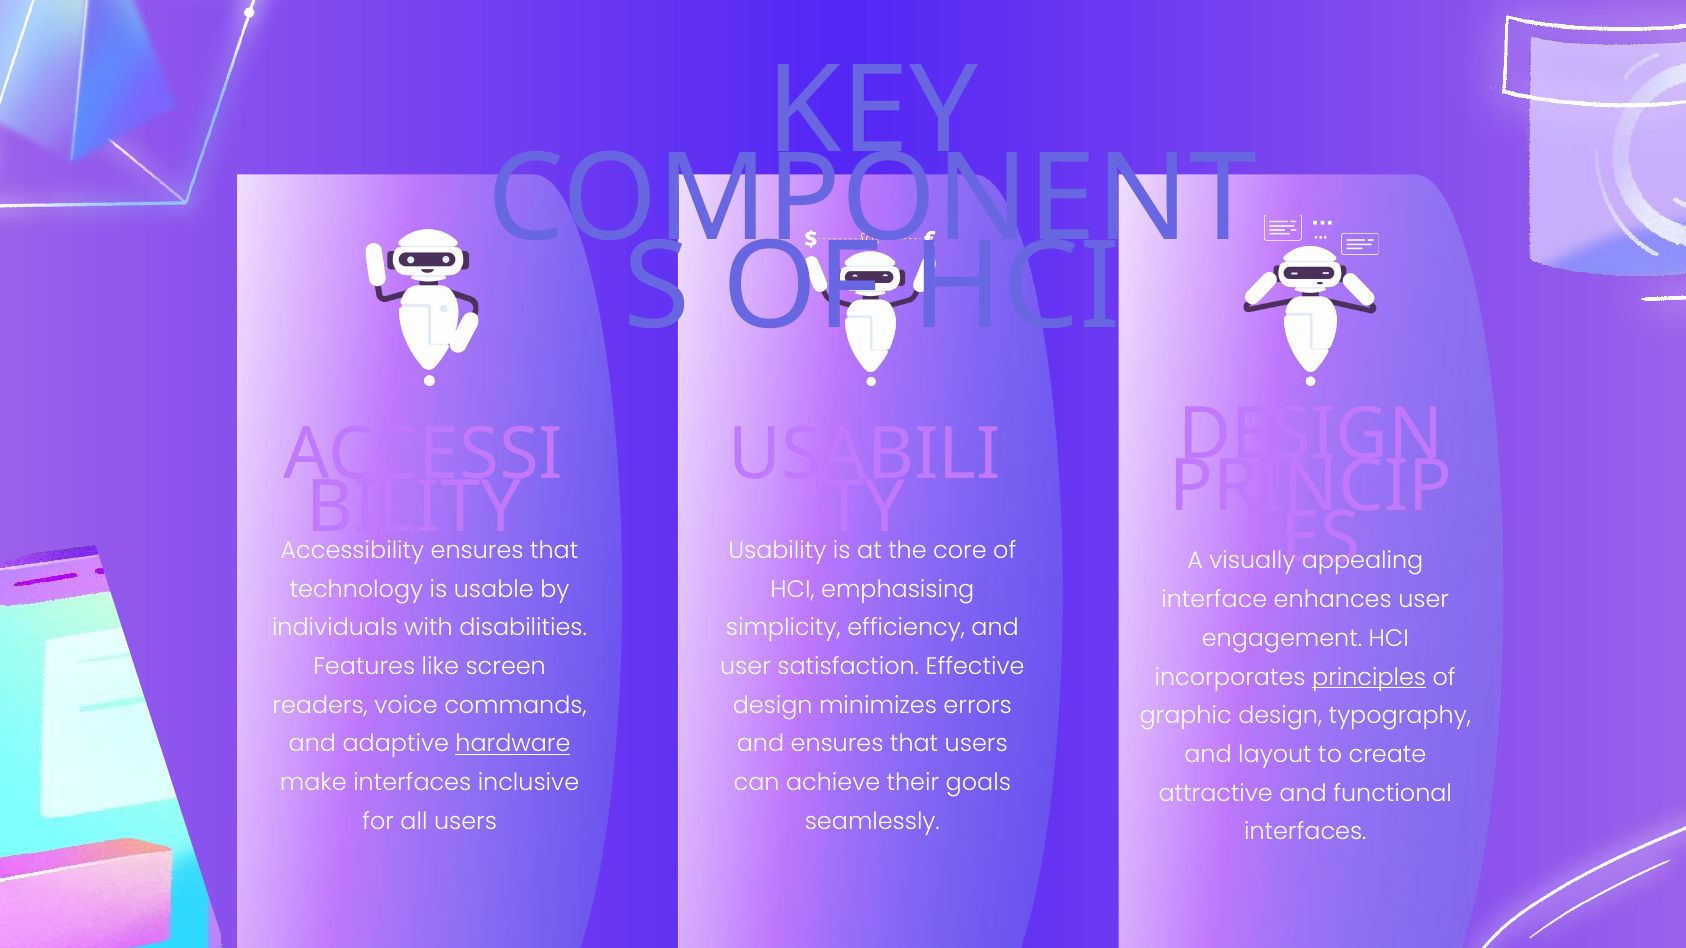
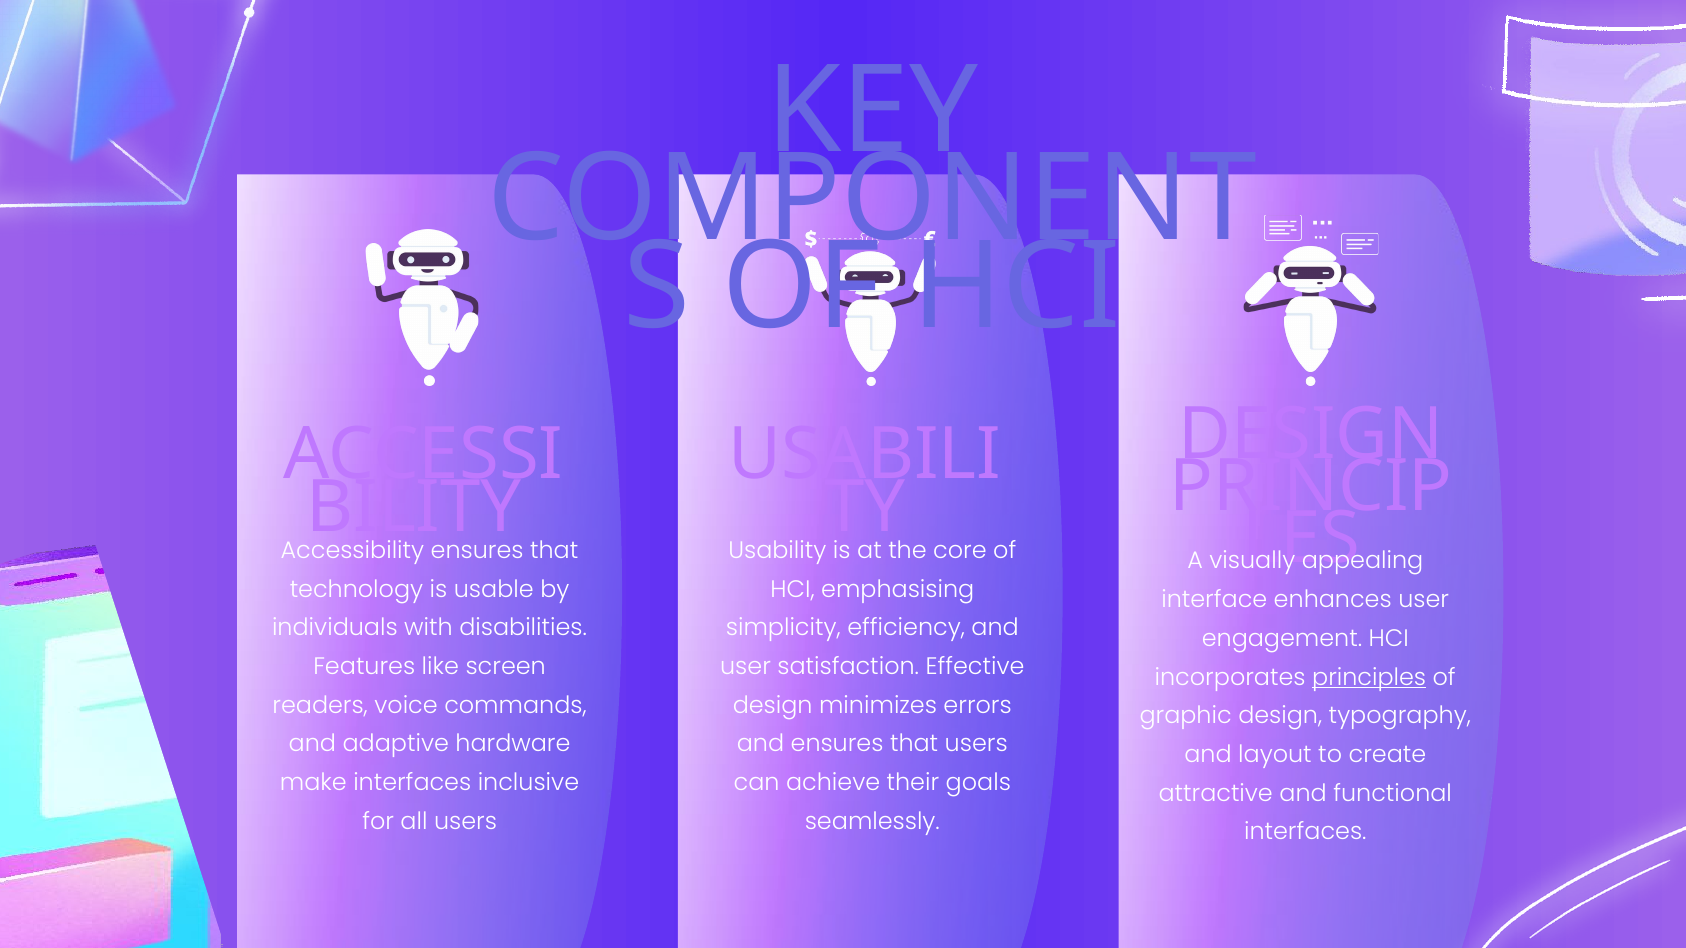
hardware underline: present -> none
